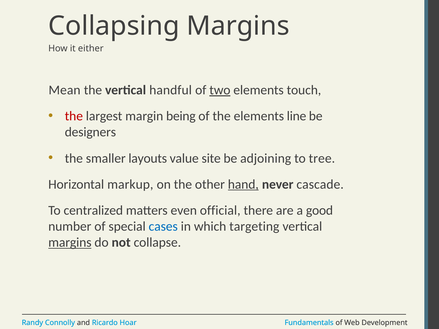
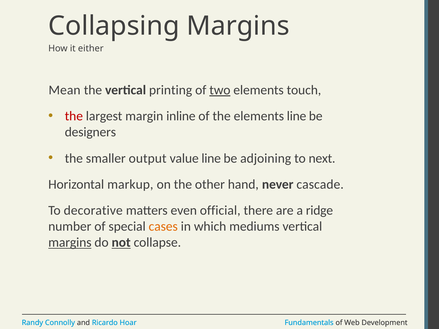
handful: handful -> printing
being: being -> inline
layouts: layouts -> output
value site: site -> line
tree: tree -> next
hand underline: present -> none
centralized: centralized -> decorative
good: good -> ridge
cases colour: blue -> orange
targeting: targeting -> mediums
not underline: none -> present
